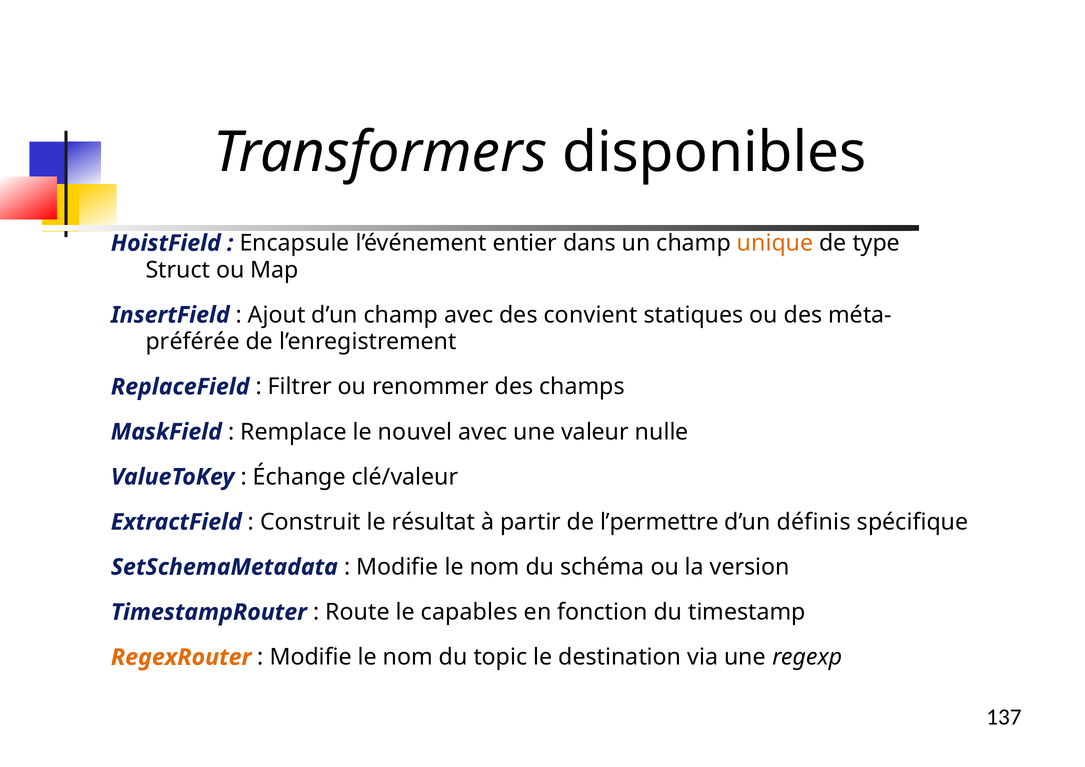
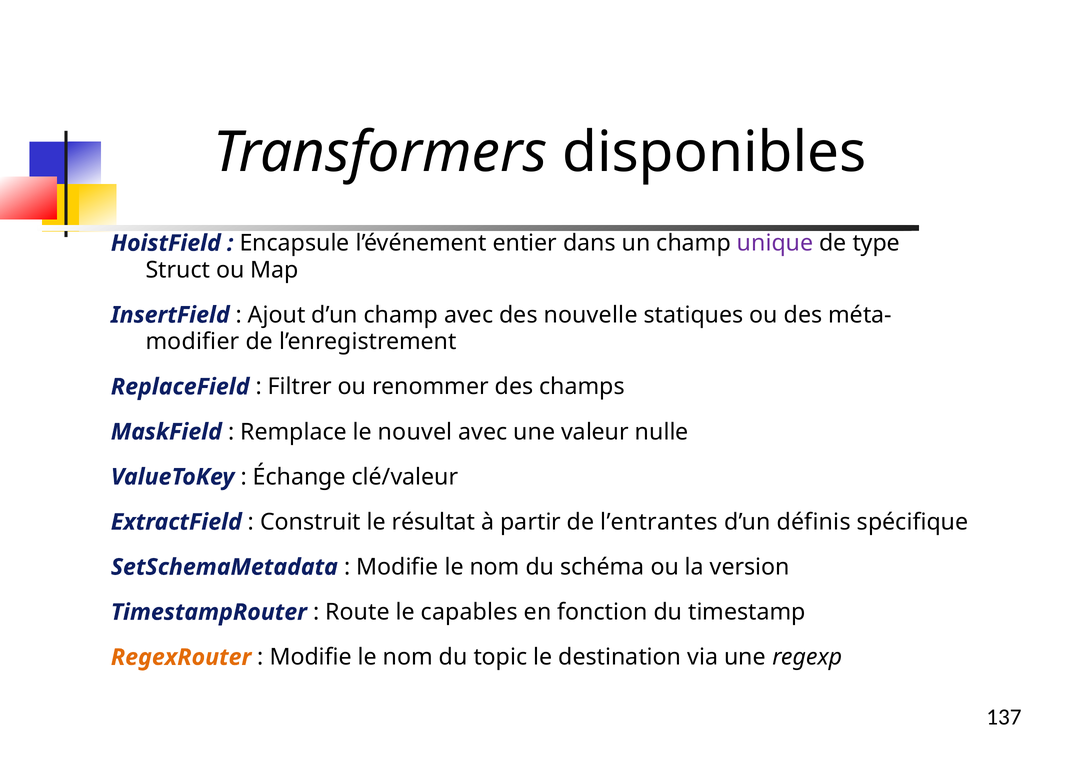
unique colour: orange -> purple
convient: convient -> nouvelle
préférée: préférée -> modifier
l’permettre: l’permettre -> l’entrantes
